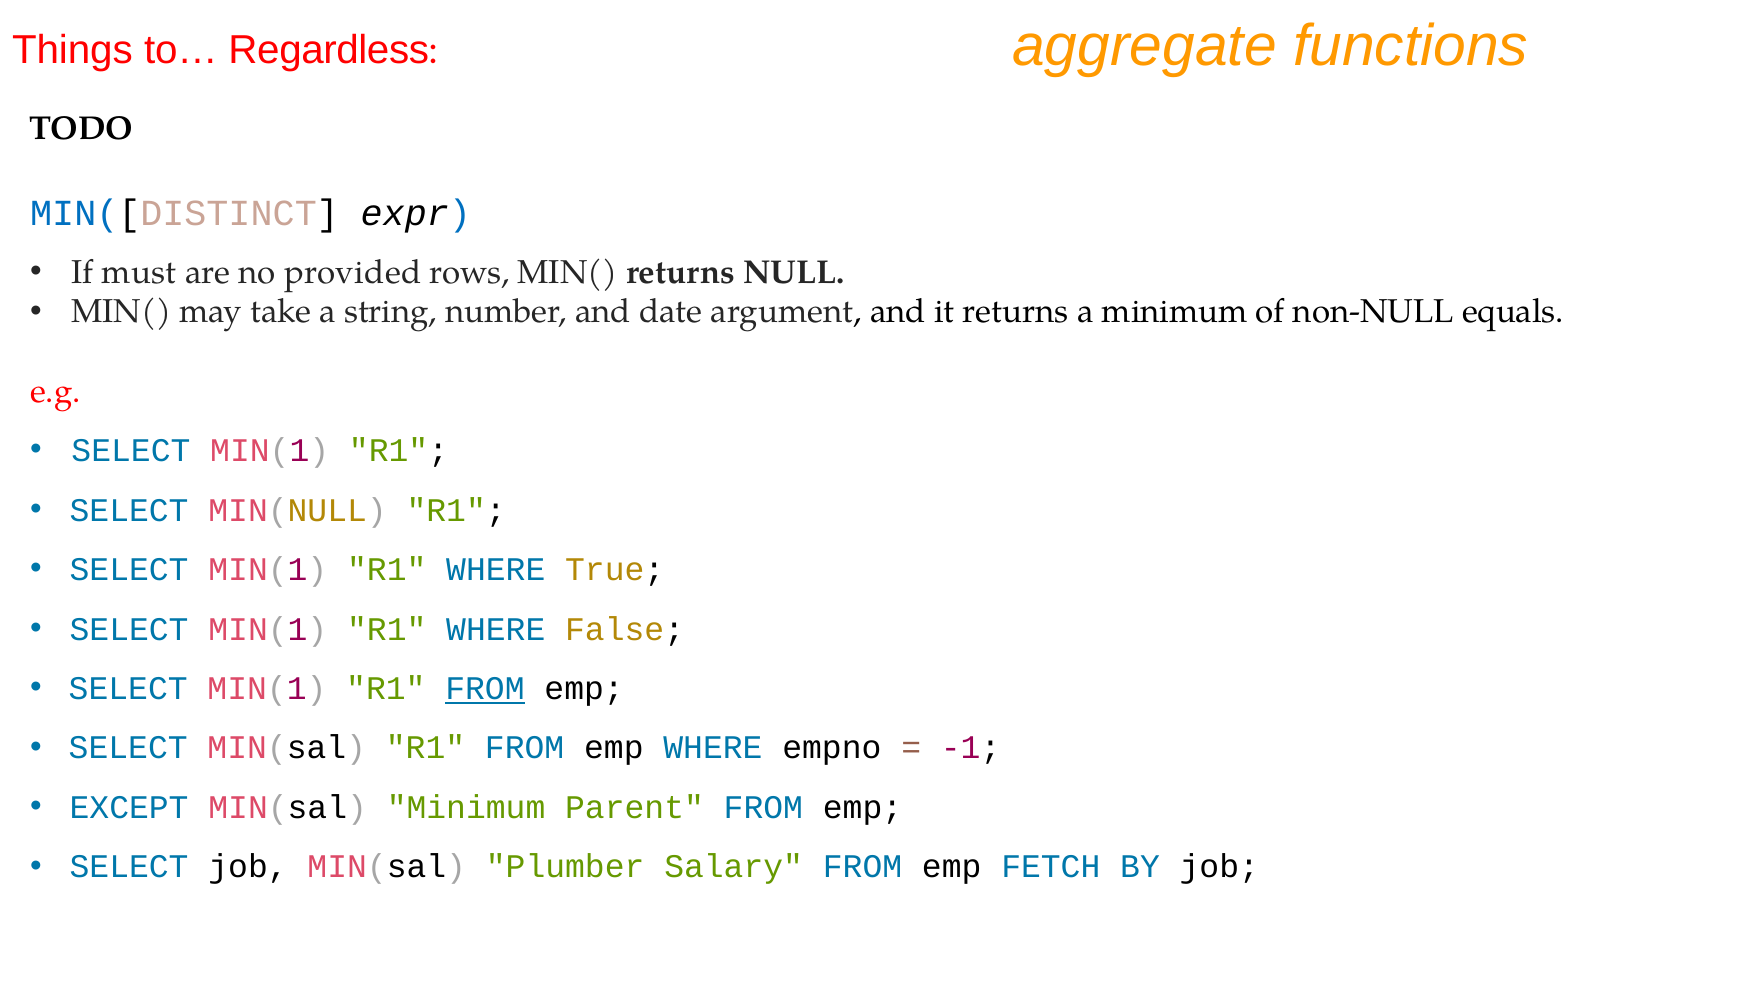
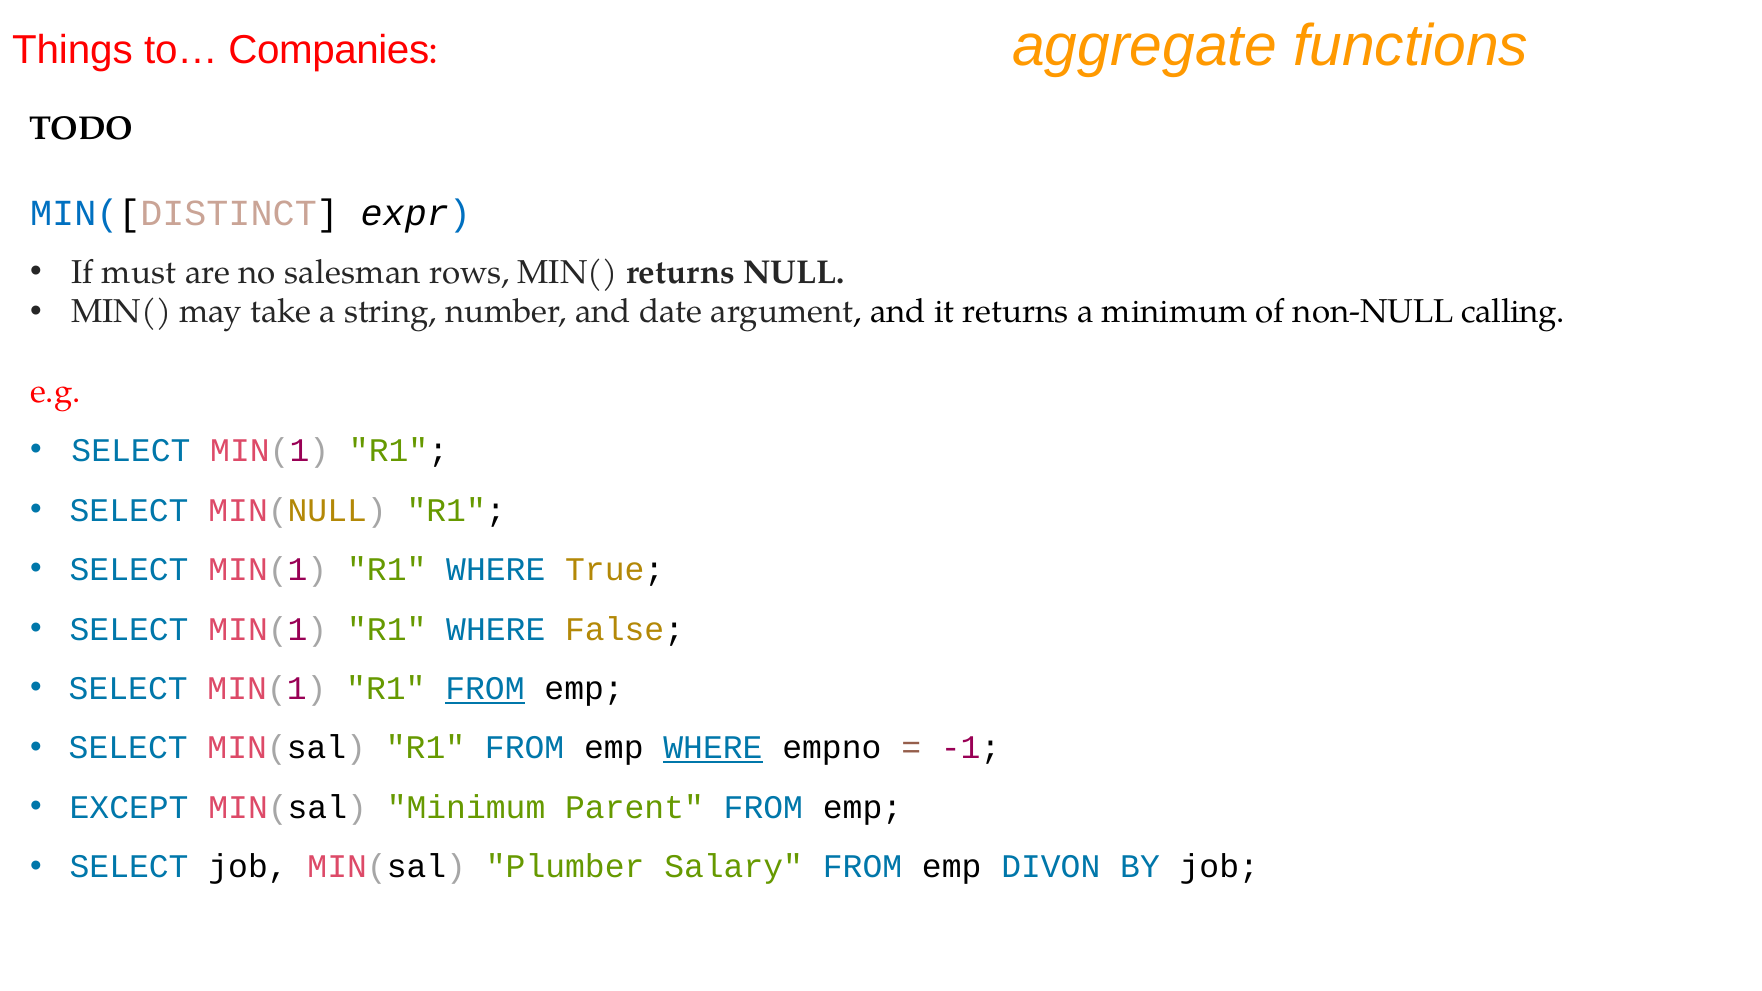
Regardless: Regardless -> Companies
provided: provided -> salesman
equals: equals -> calling
WHERE at (713, 748) underline: none -> present
FETCH: FETCH -> DIVON
